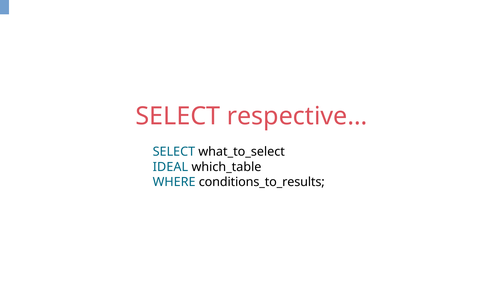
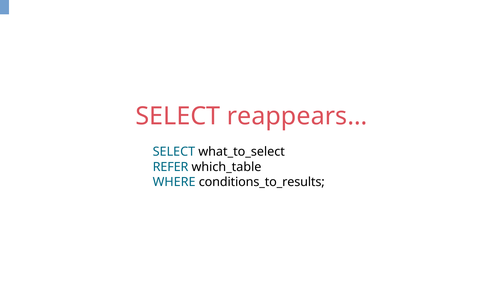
respective…: respective… -> reappears…
IDEAL: IDEAL -> REFER
